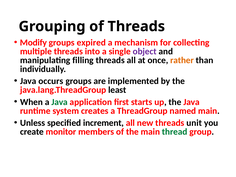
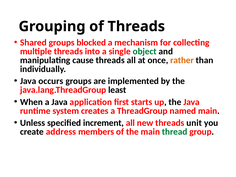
Modify: Modify -> Shared
expired: expired -> blocked
object colour: purple -> green
filling: filling -> cause
Java at (60, 102) colour: green -> black
monitor: monitor -> address
